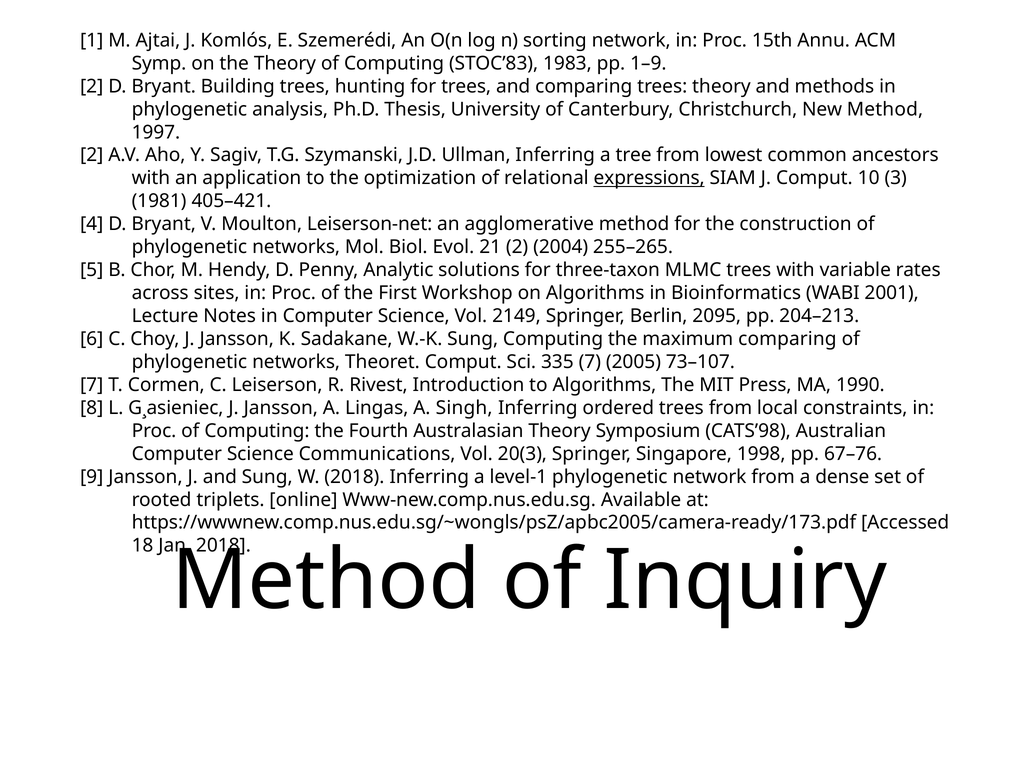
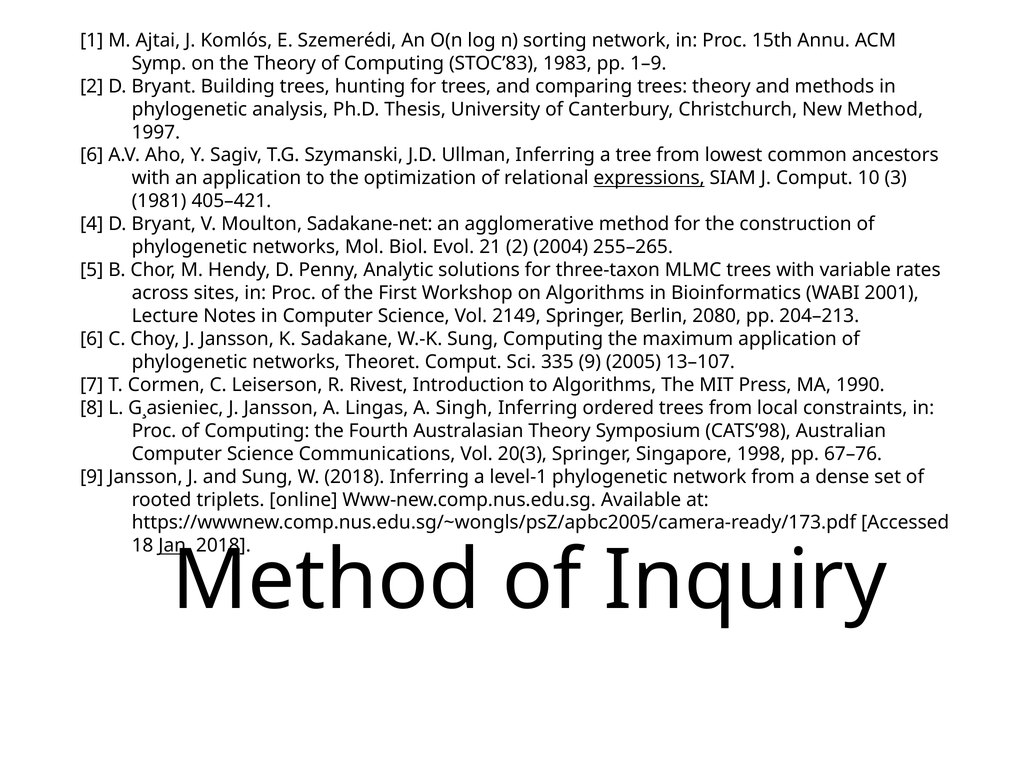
2 at (92, 155): 2 -> 6
Leiserson-net: Leiserson-net -> Sadakane-net
2095: 2095 -> 2080
maximum comparing: comparing -> application
335 7: 7 -> 9
73–107: 73–107 -> 13–107
Jan underline: none -> present
